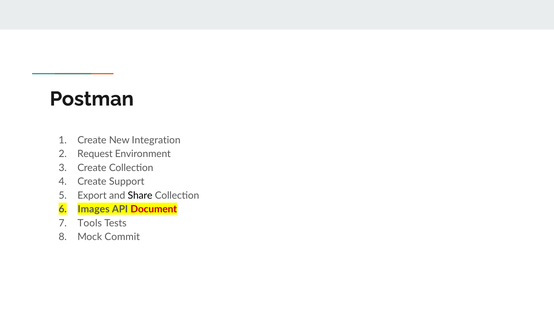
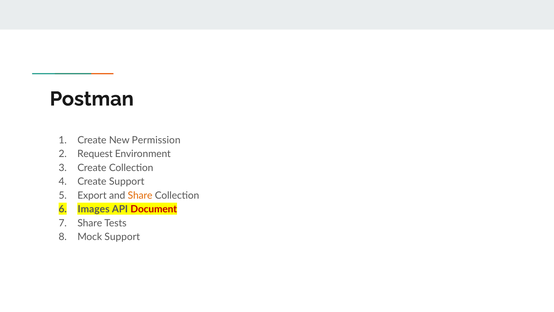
Integration: Integration -> Permission
Share at (140, 195) colour: black -> orange
Tools at (90, 223): Tools -> Share
Mock Commit: Commit -> Support
